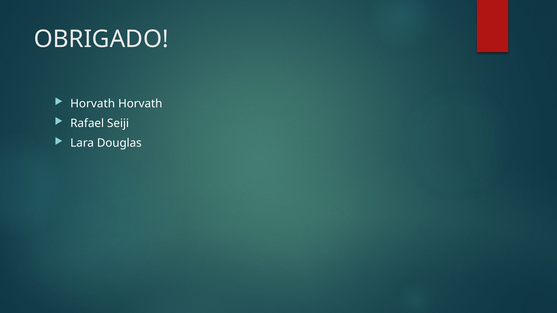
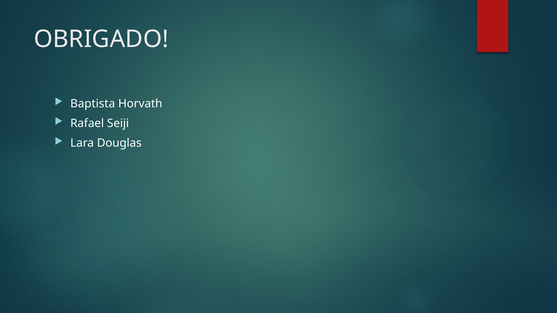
Horvath at (93, 104): Horvath -> Baptista
